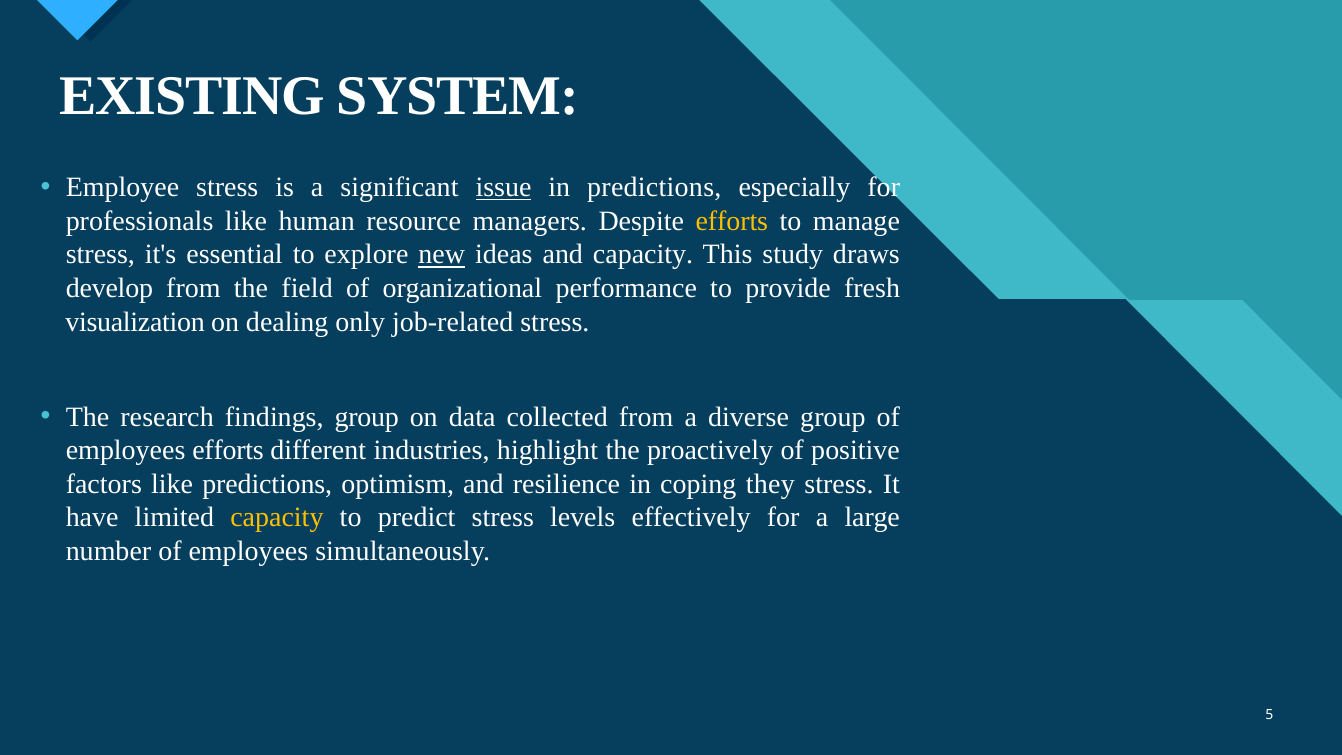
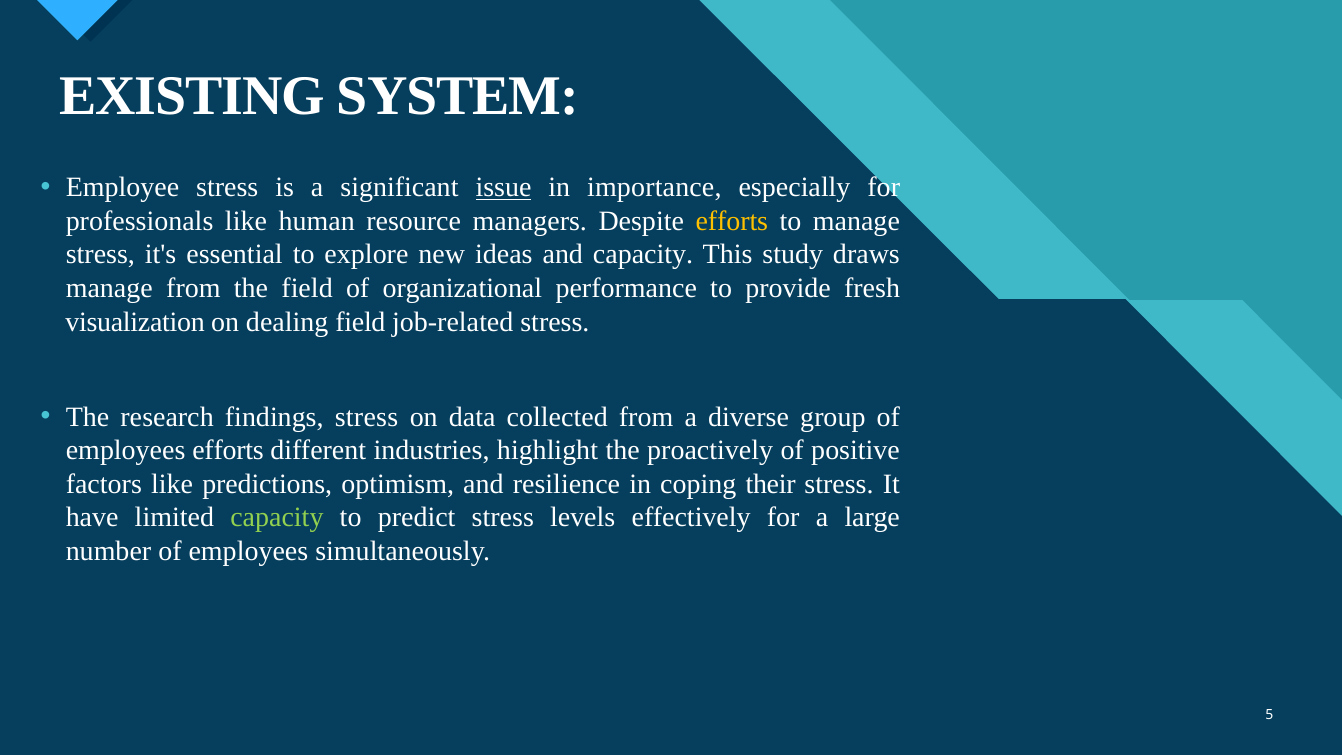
in predictions: predictions -> importance
new underline: present -> none
develop at (109, 288): develop -> manage
dealing only: only -> field
findings group: group -> stress
they: they -> their
capacity at (277, 518) colour: yellow -> light green
